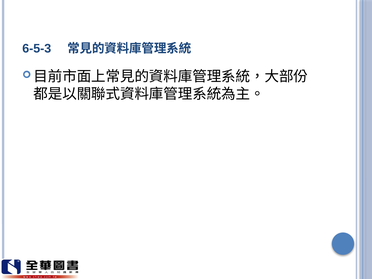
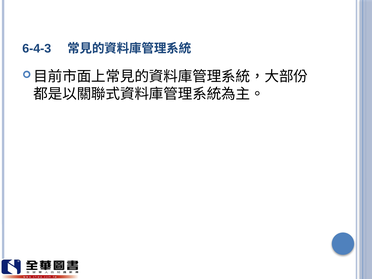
6-5-3: 6-5-3 -> 6-4-3
